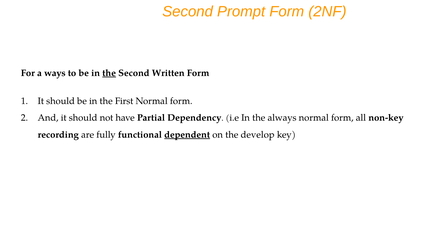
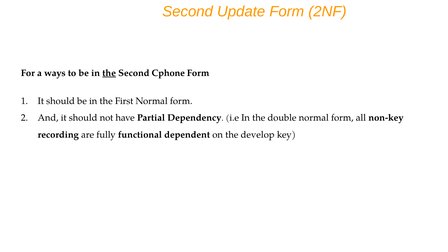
Prompt: Prompt -> Update
Written: Written -> Cphone
always: always -> double
dependent underline: present -> none
